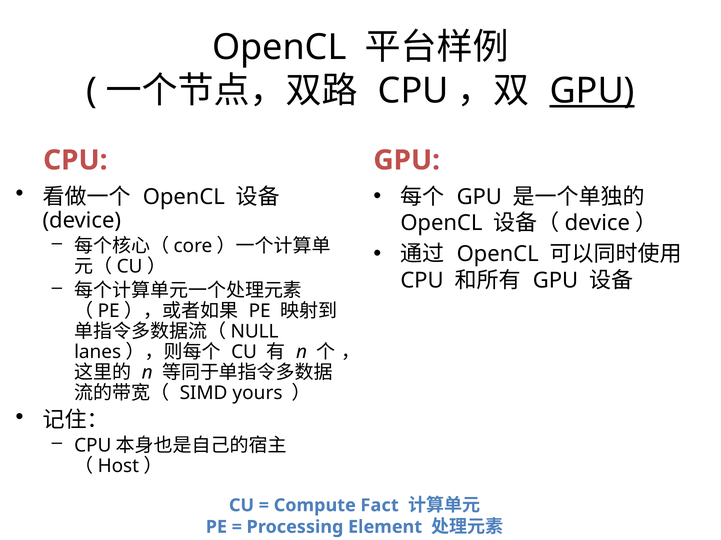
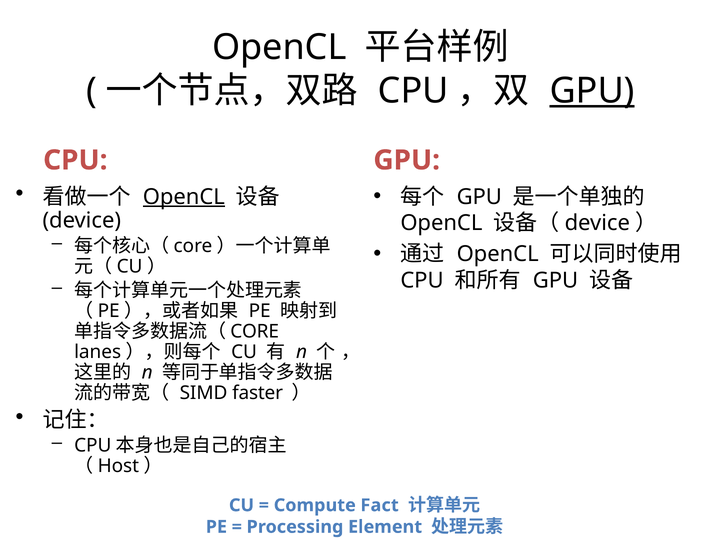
OpenCL at (184, 197) underline: none -> present
NULL at (255, 332): NULL -> CORE
yours: yours -> faster
